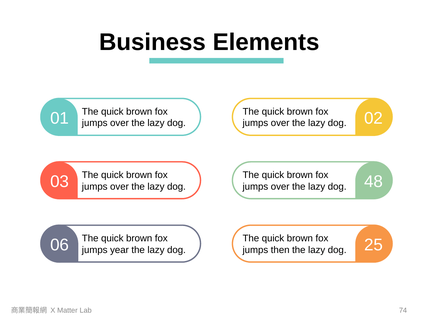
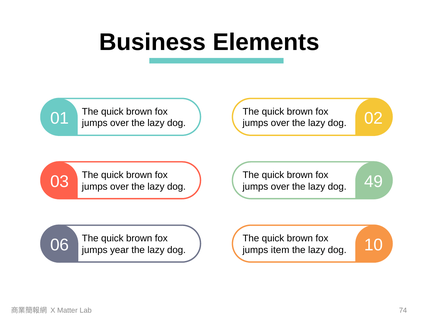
48: 48 -> 49
then: then -> item
25: 25 -> 10
